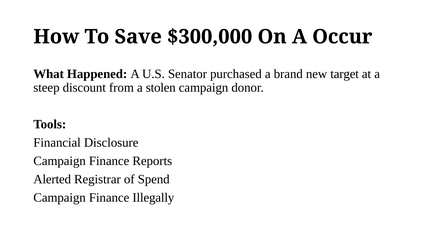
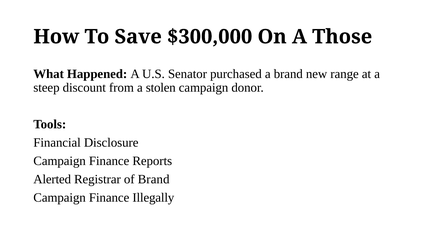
Occur: Occur -> Those
target: target -> range
of Spend: Spend -> Brand
